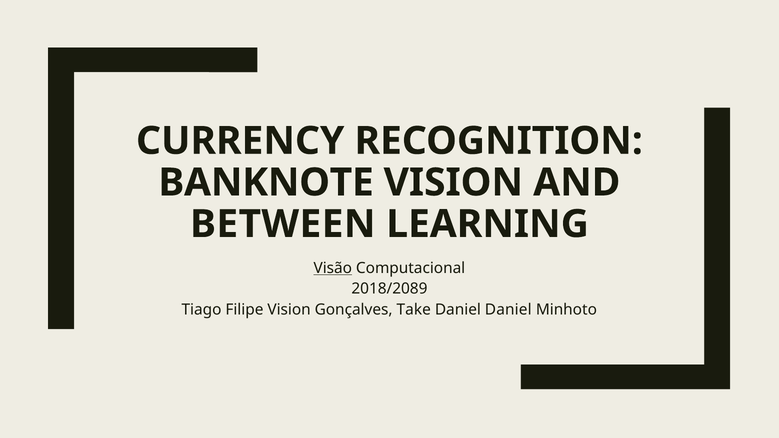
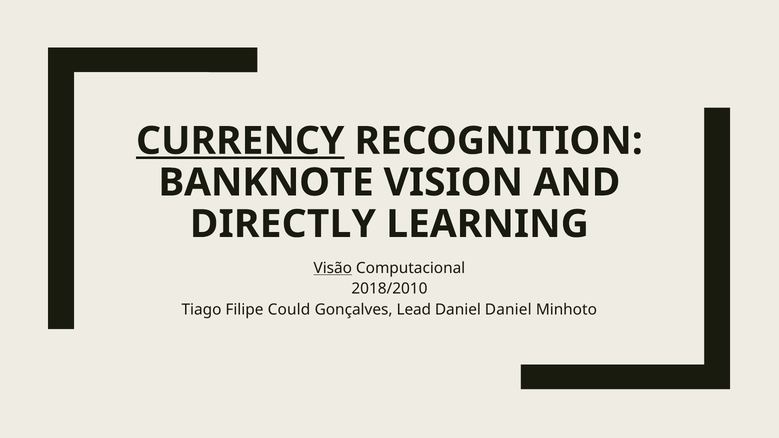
CURRENCY underline: none -> present
BETWEEN: BETWEEN -> DIRECTLY
2018/2089: 2018/2089 -> 2018/2010
Filipe Vision: Vision -> Could
Take: Take -> Lead
